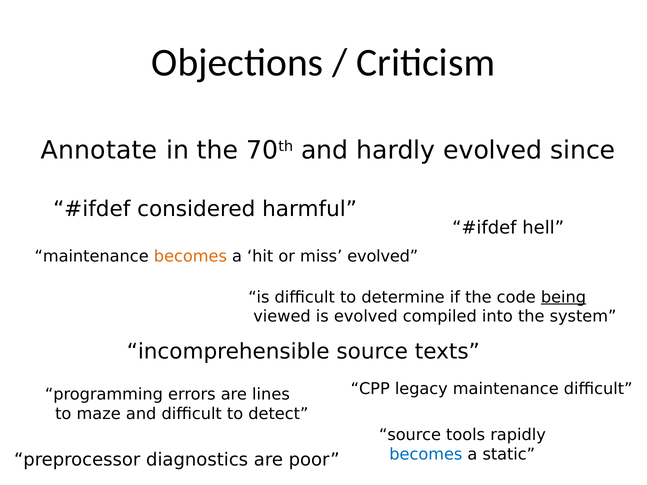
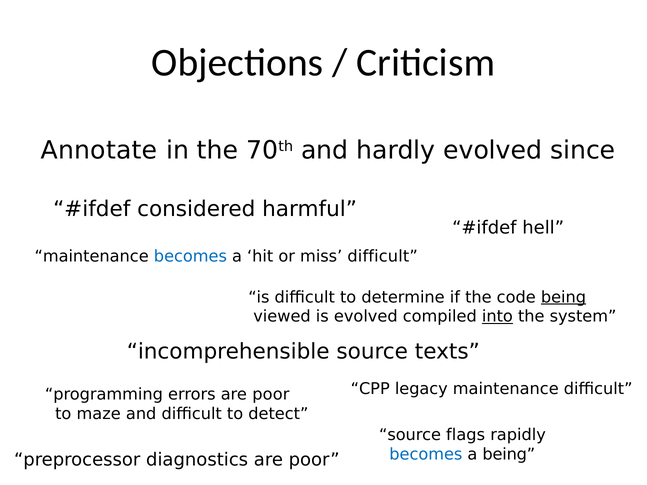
becomes at (190, 257) colour: orange -> blue
miss evolved: evolved -> difficult
into underline: none -> present
errors are lines: lines -> poor
tools: tools -> flags
a static: static -> being
